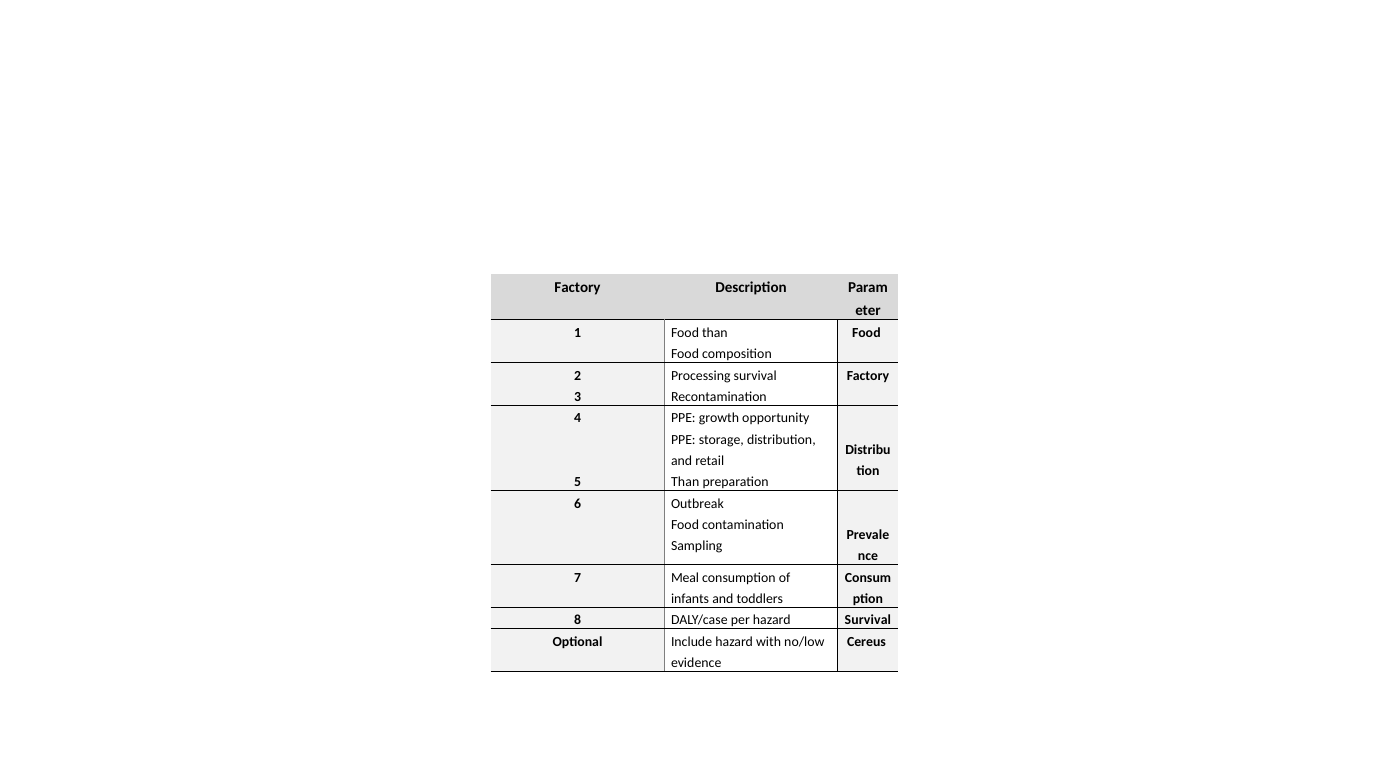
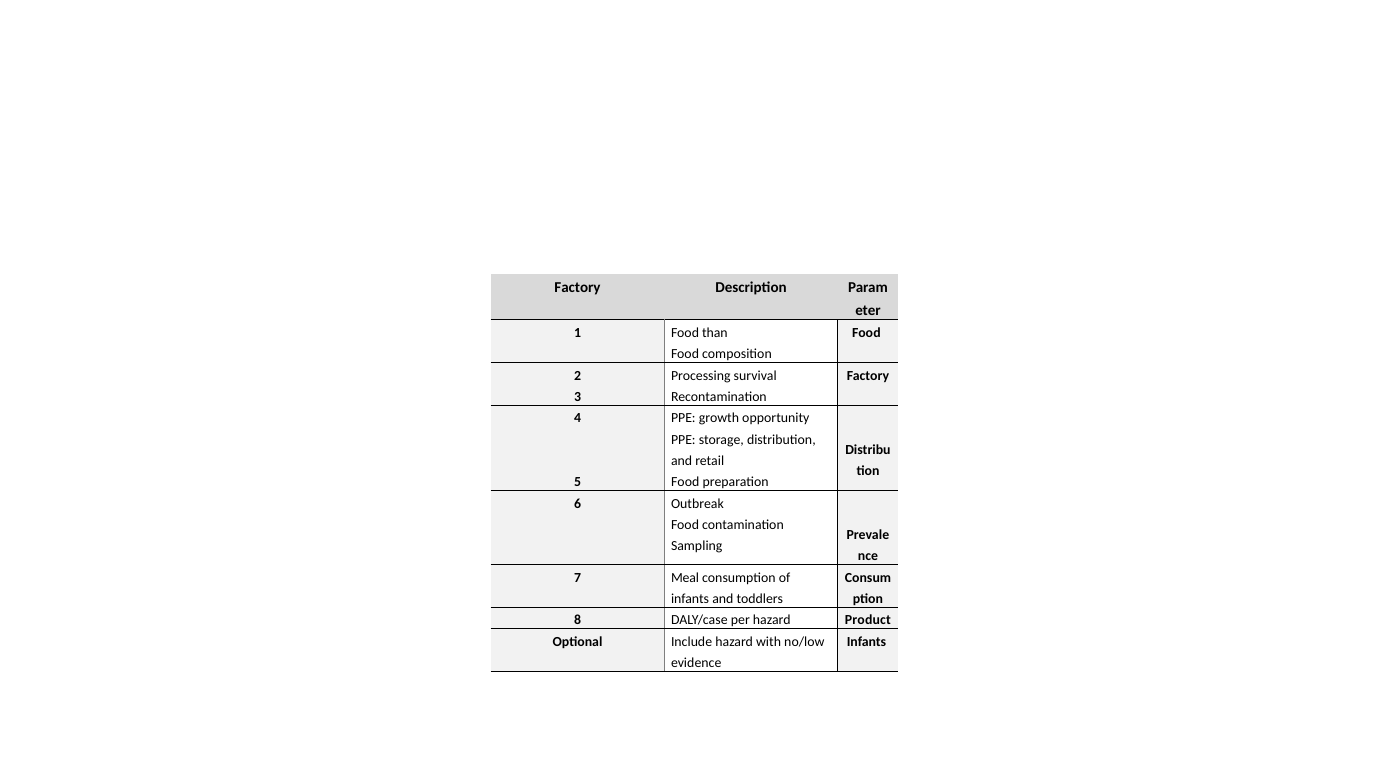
5 Than: Than -> Food
hazard Survival: Survival -> Product
Cereus at (866, 641): Cereus -> Infants
